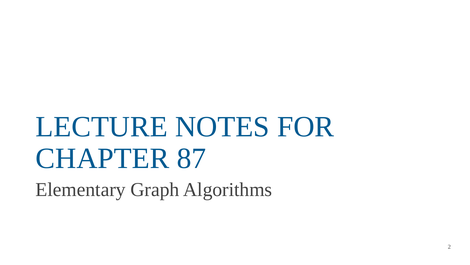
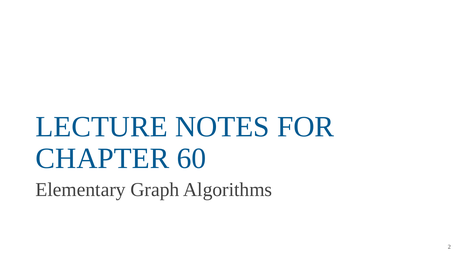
87: 87 -> 60
